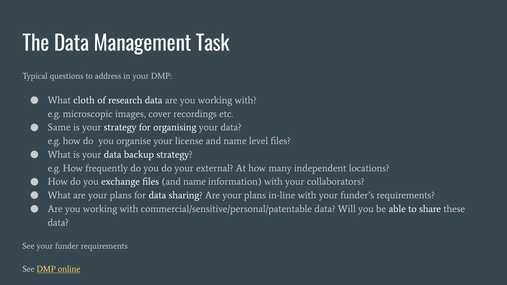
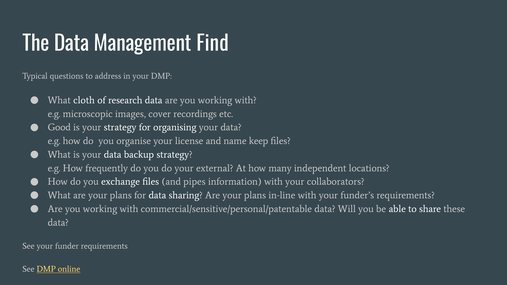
Task: Task -> Find
Same: Same -> Good
level: level -> keep
files and name: name -> pipes
